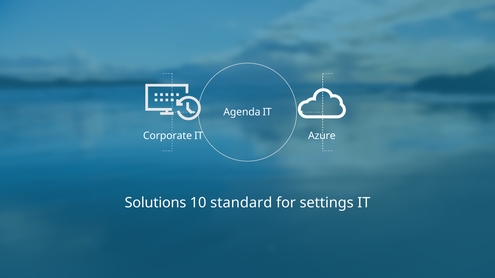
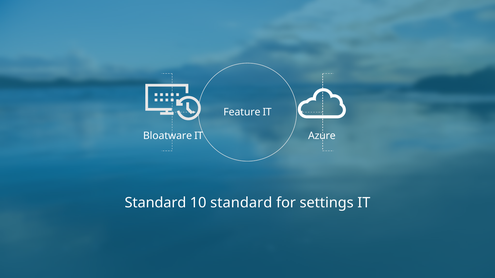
Agenda: Agenda -> Feature
Corporate: Corporate -> Bloatware
Solutions at (155, 203): Solutions -> Standard
